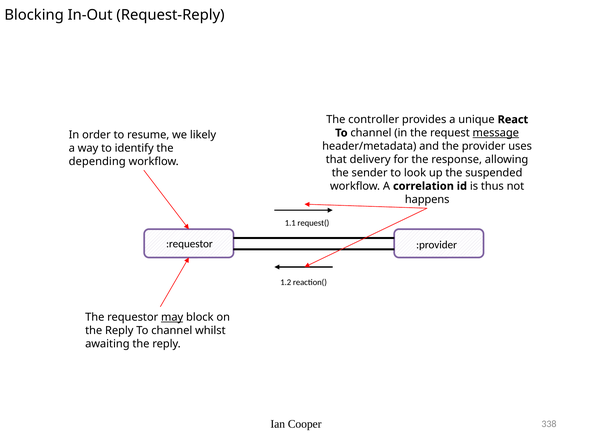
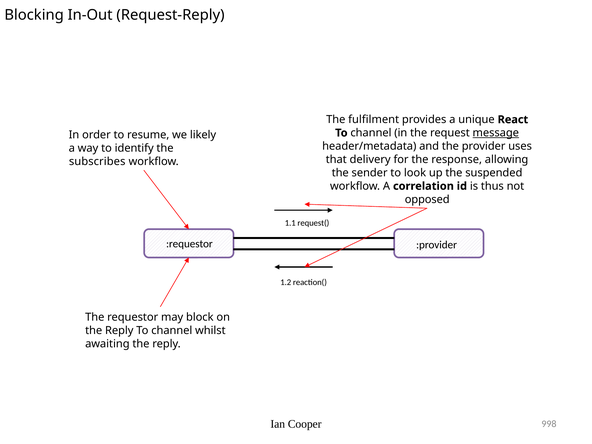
controller: controller -> fulfilment
depending: depending -> subscribes
happens: happens -> opposed
may underline: present -> none
338: 338 -> 998
